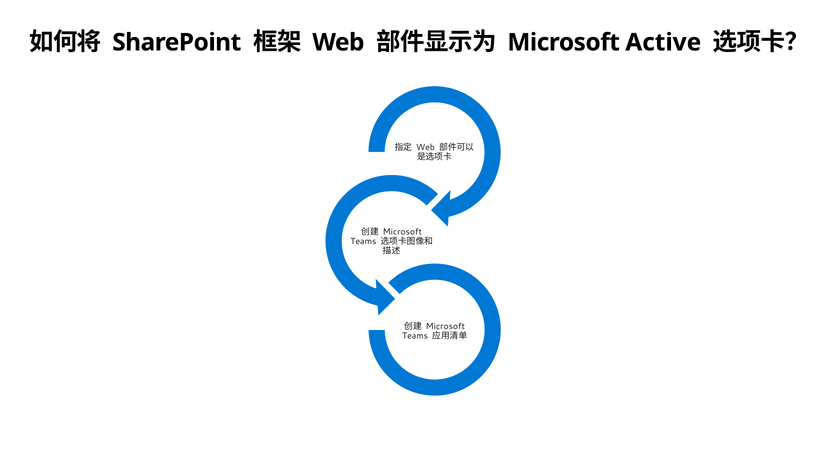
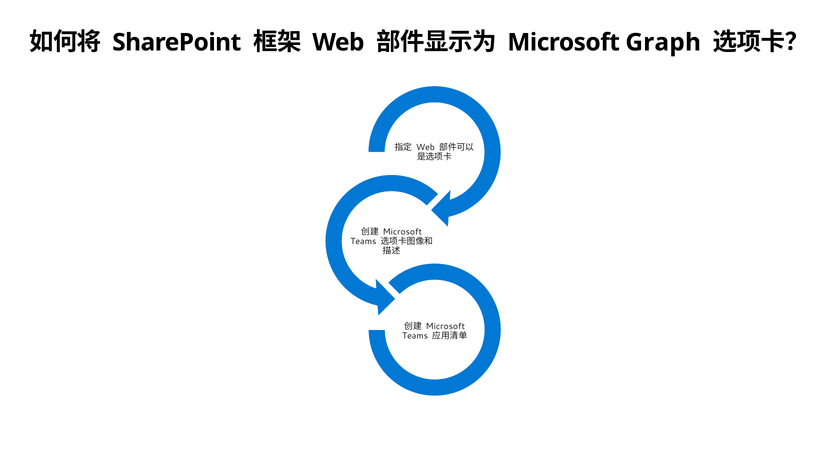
Active: Active -> Graph
